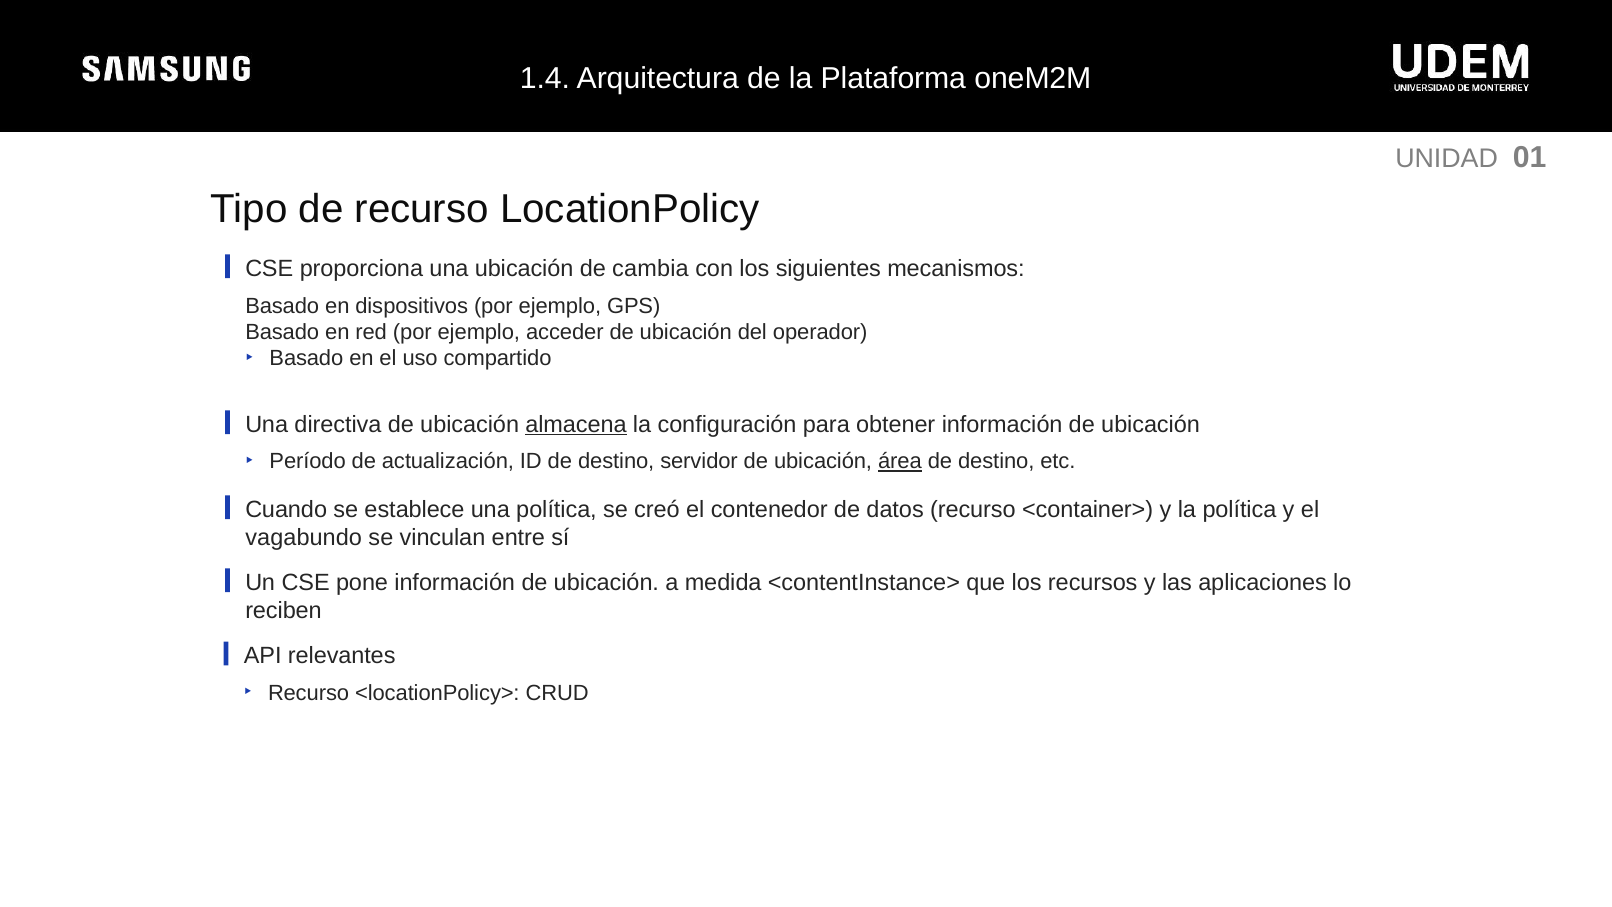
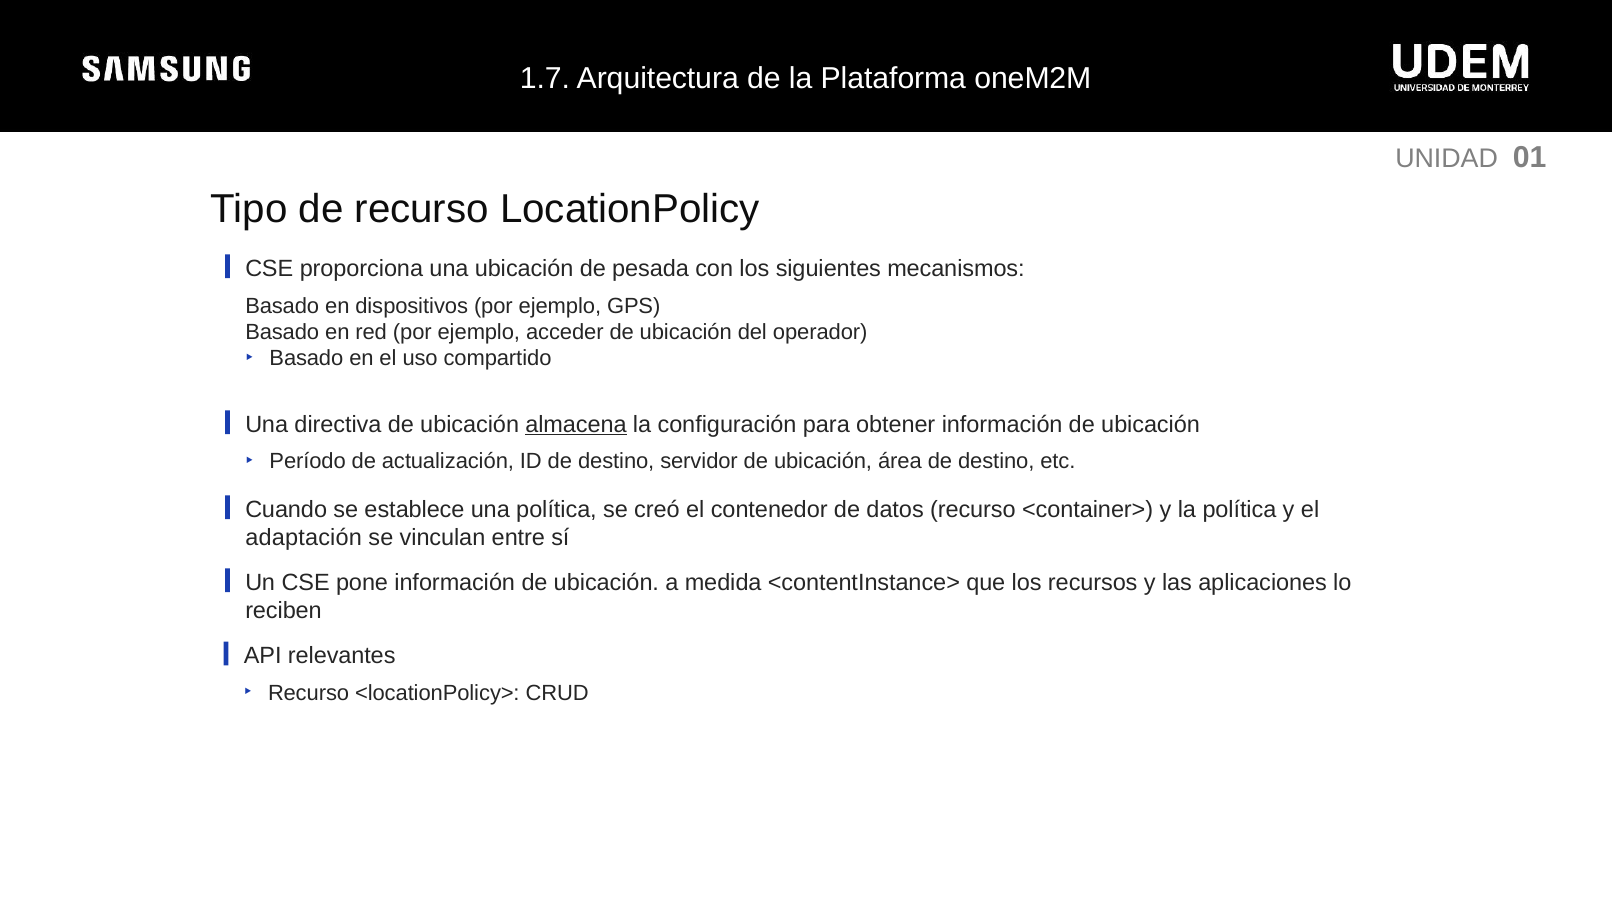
1.4: 1.4 -> 1.7
cambia: cambia -> pesada
área underline: present -> none
vagabundo: vagabundo -> adaptación
